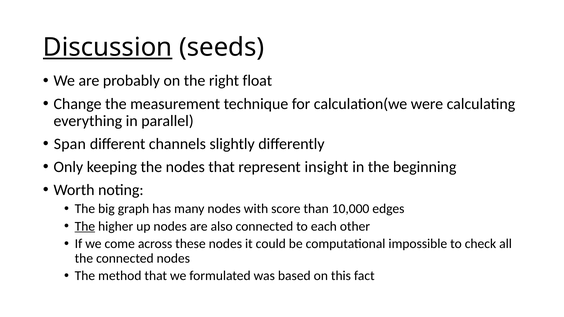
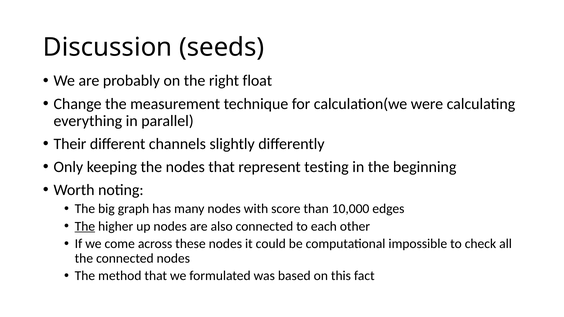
Discussion underline: present -> none
Span: Span -> Their
insight: insight -> testing
